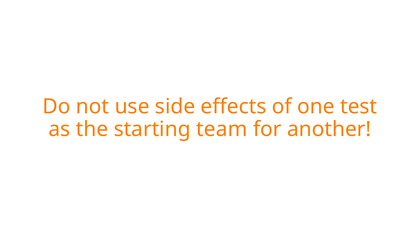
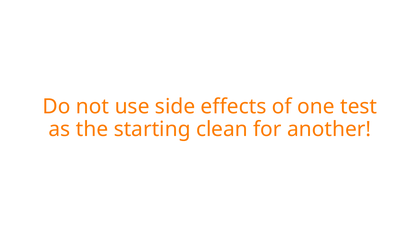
team: team -> clean
